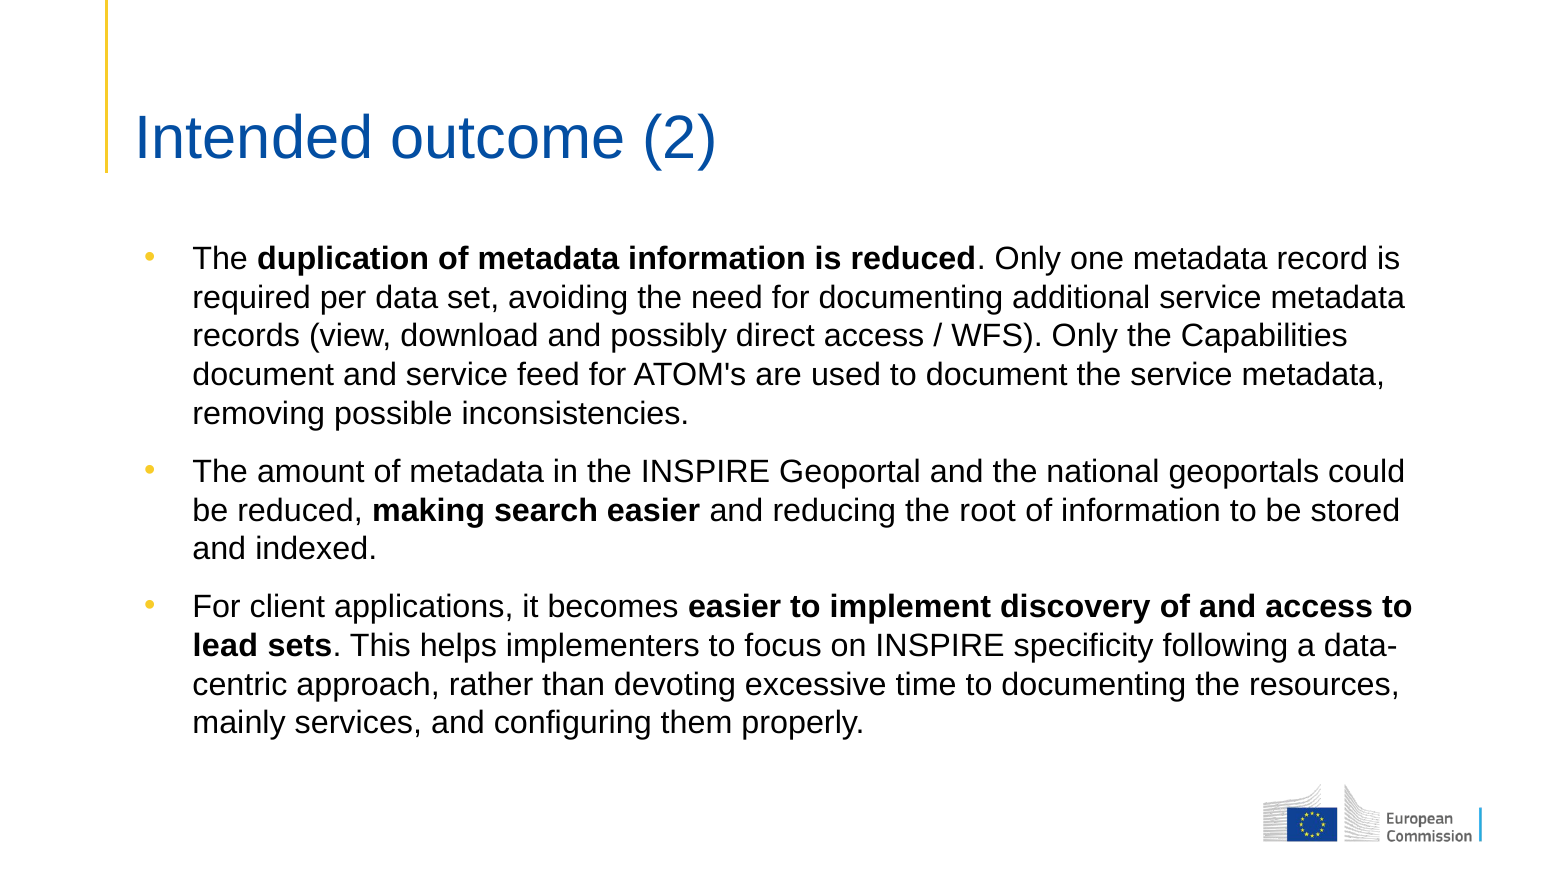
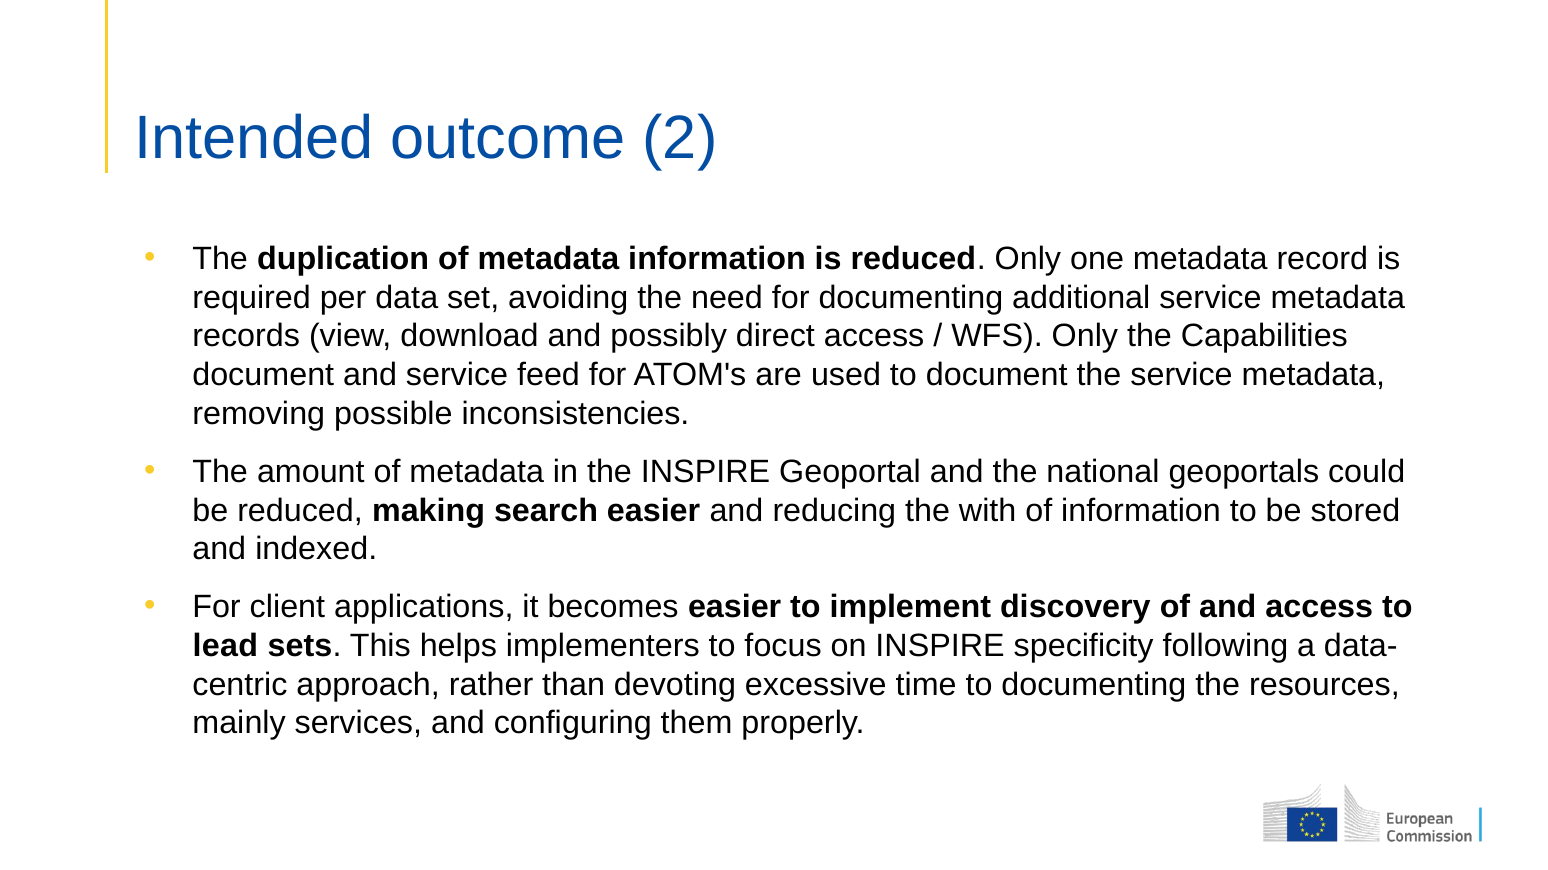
root: root -> with
